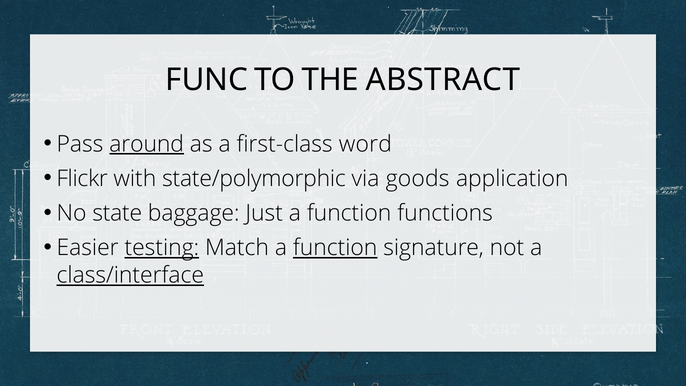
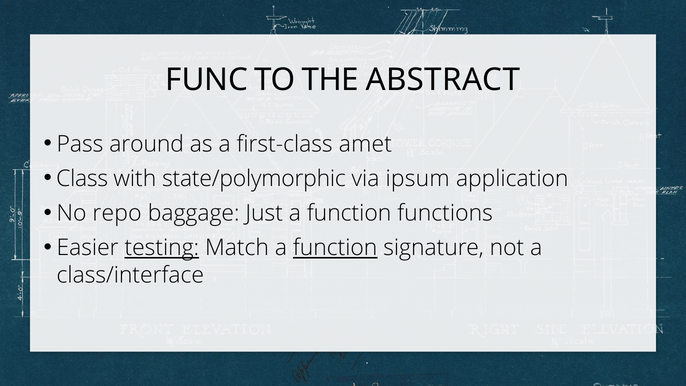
around underline: present -> none
word: word -> amet
Flickr: Flickr -> Class
goods: goods -> ipsum
state: state -> repo
class/interface underline: present -> none
